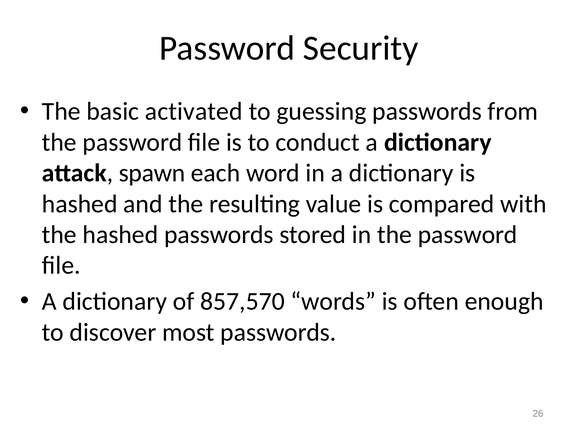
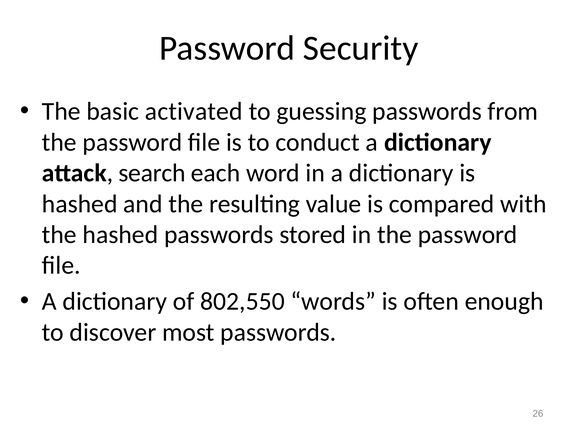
spawn: spawn -> search
857,570: 857,570 -> 802,550
